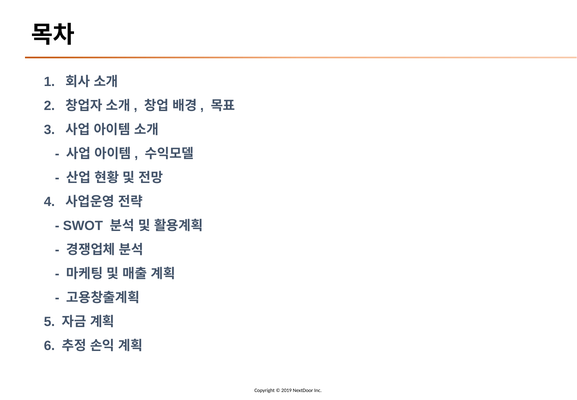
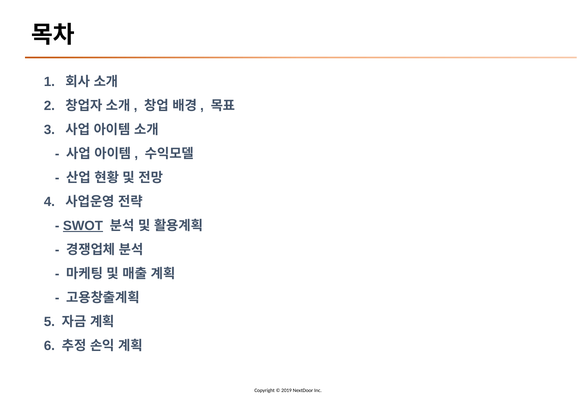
SWOT underline: none -> present
